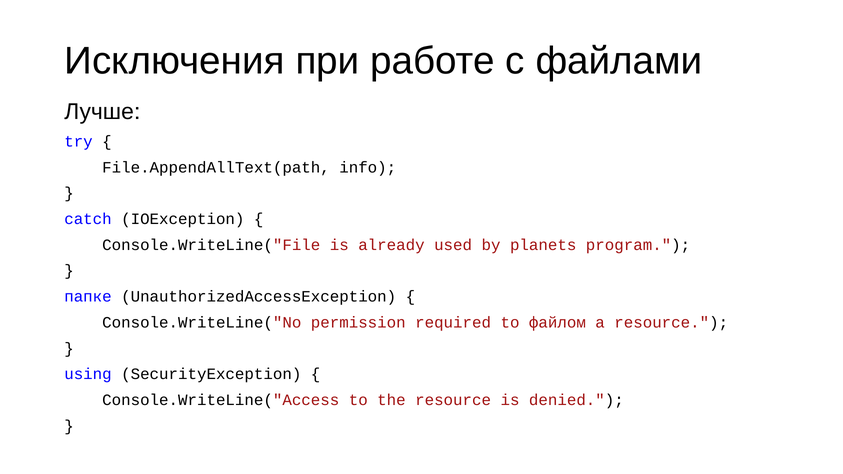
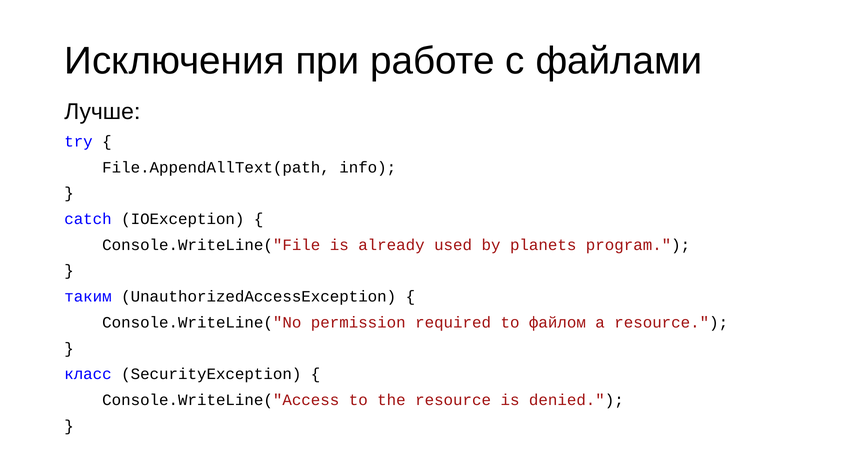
папке: папке -> таким
using: using -> класс
